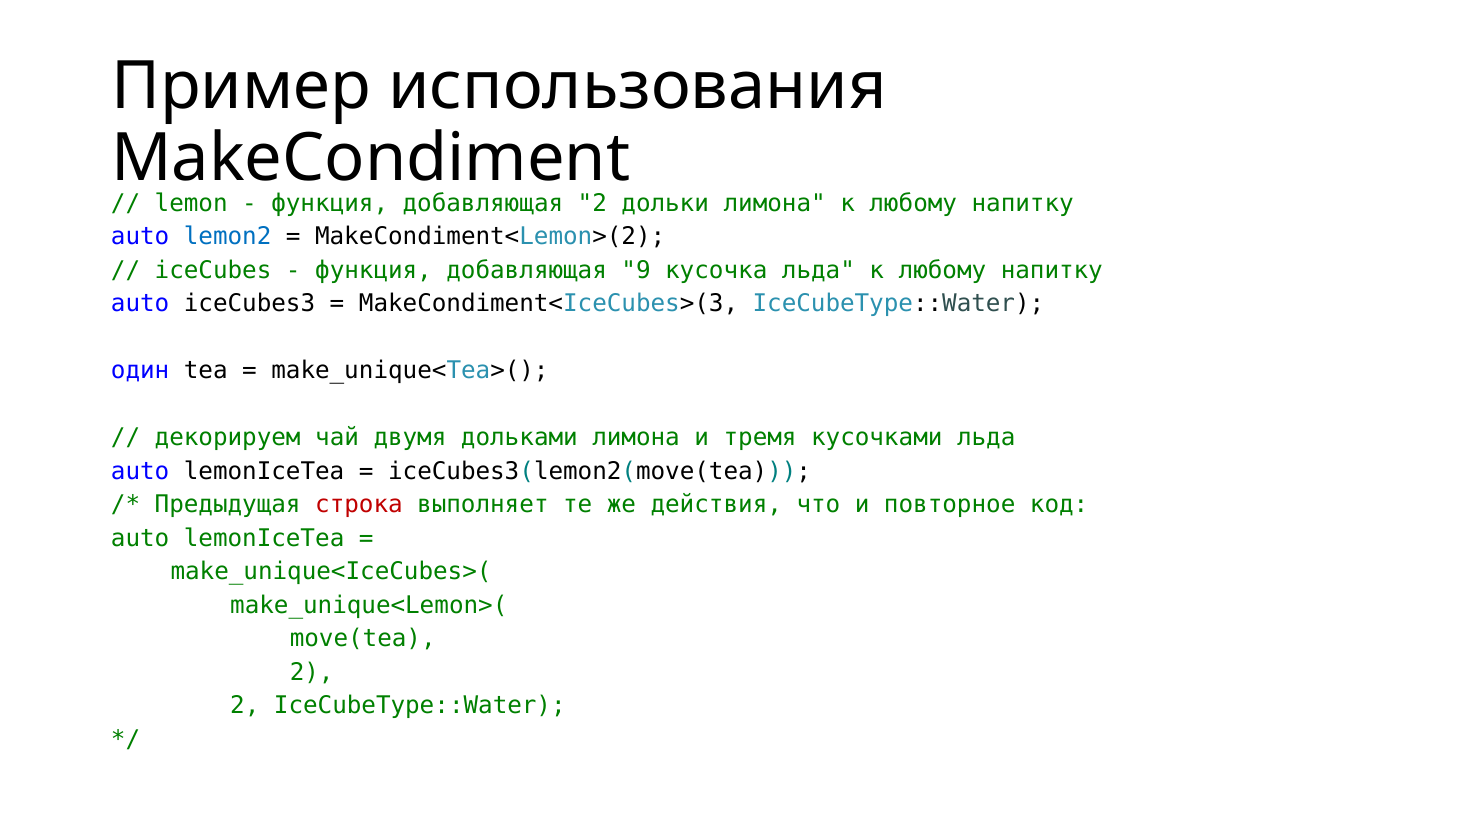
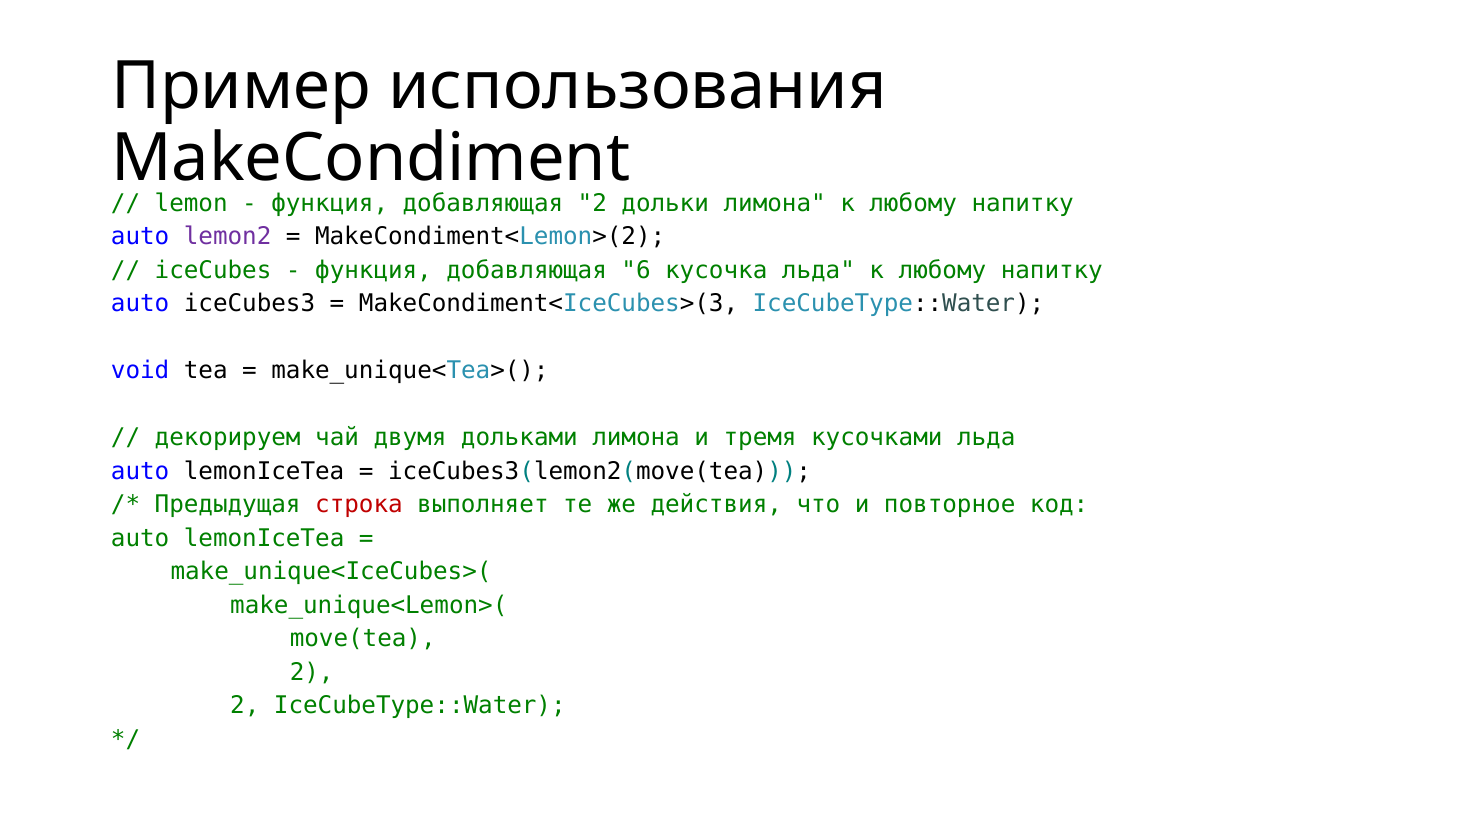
lemon2 colour: blue -> purple
9: 9 -> 6
один: один -> void
